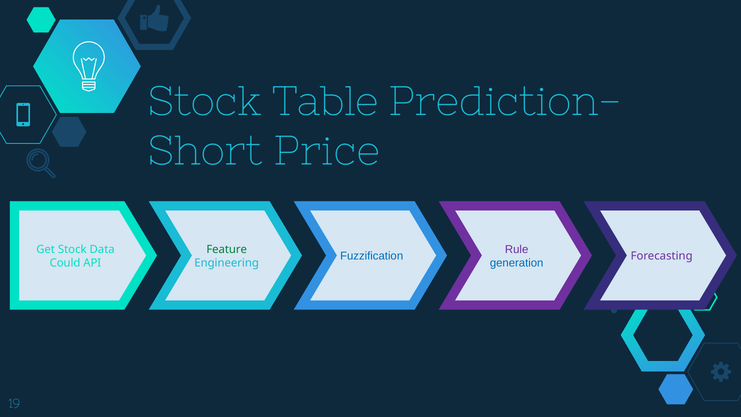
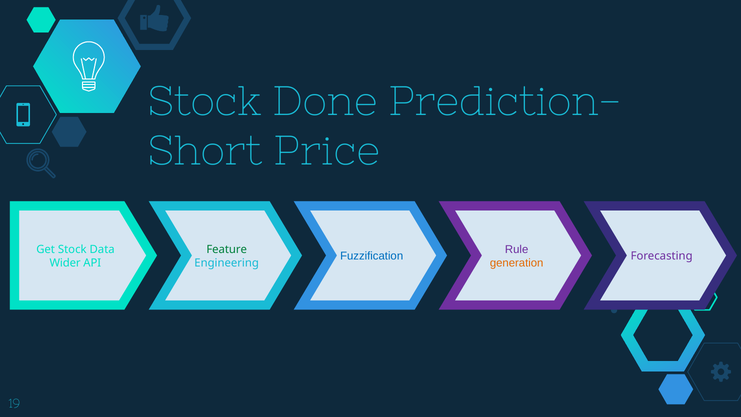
Table: Table -> Done
generation colour: blue -> orange
Could: Could -> Wider
